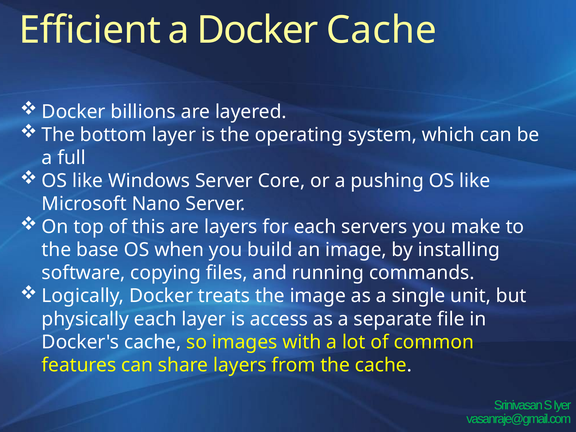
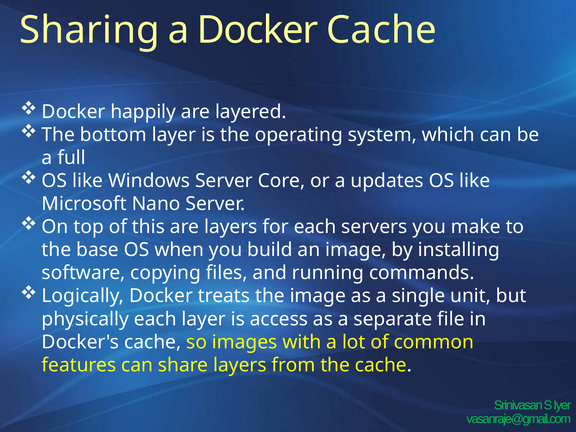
Efficient: Efficient -> Sharing
billions: billions -> happily
pushing: pushing -> updates
